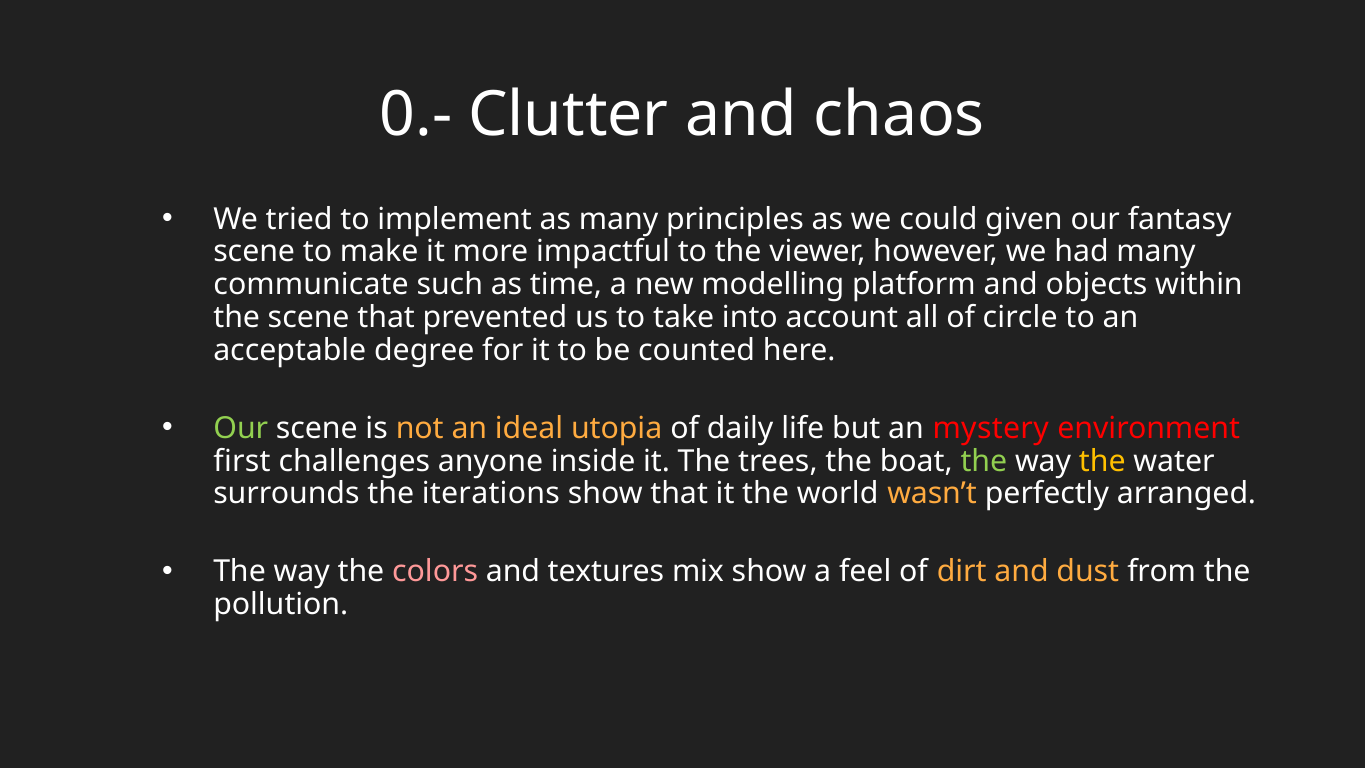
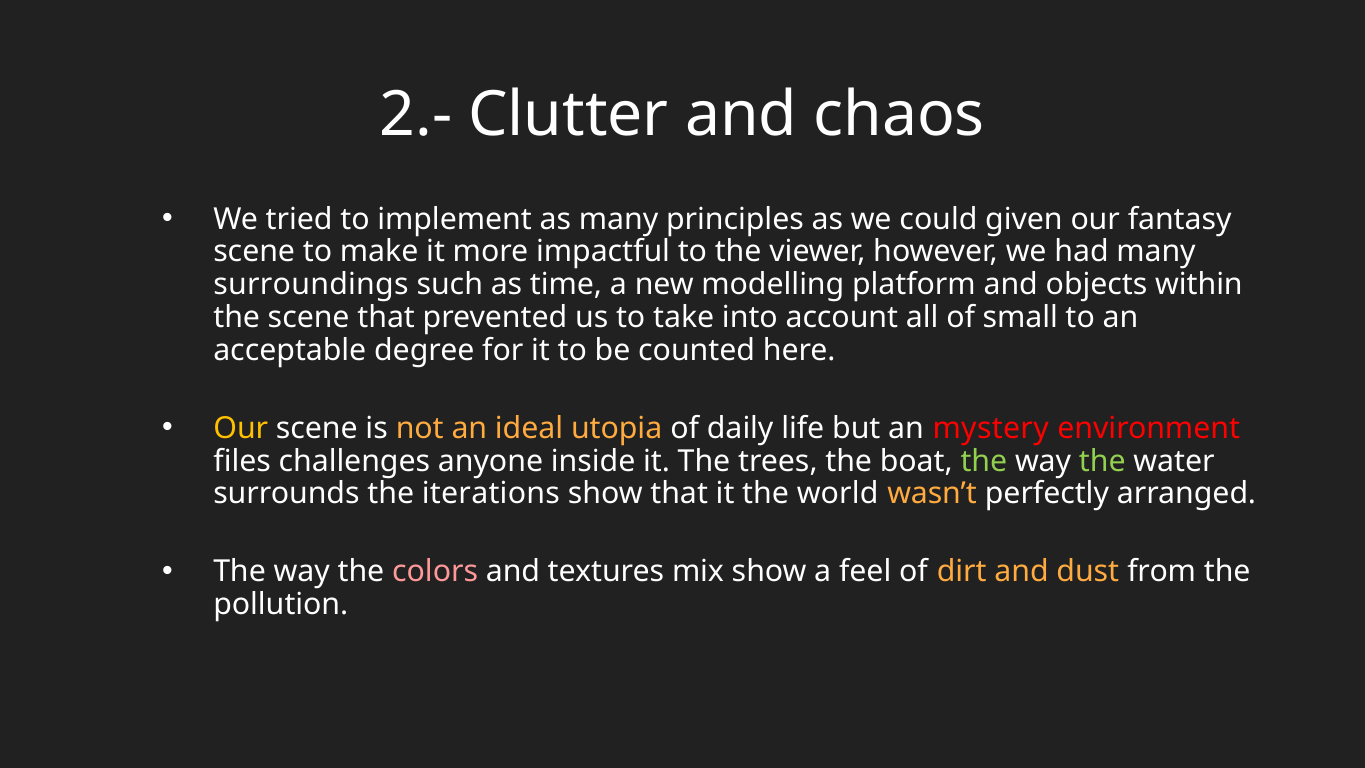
0.-: 0.- -> 2.-
communicate: communicate -> surroundings
circle: circle -> small
Our at (241, 428) colour: light green -> yellow
first: first -> files
the at (1102, 461) colour: yellow -> light green
